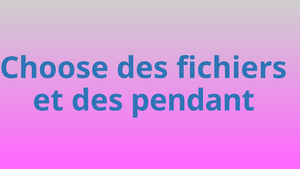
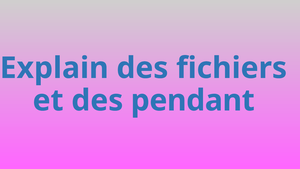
Choose: Choose -> Explain
